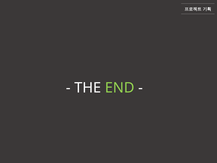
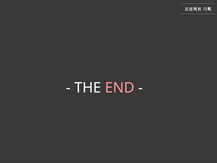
END colour: light green -> pink
